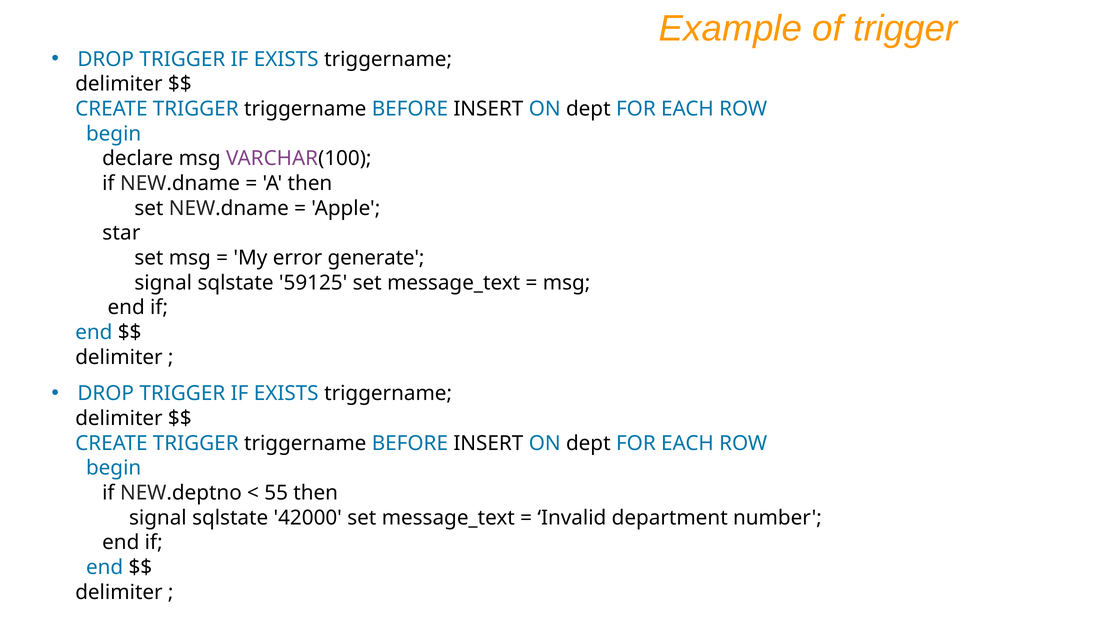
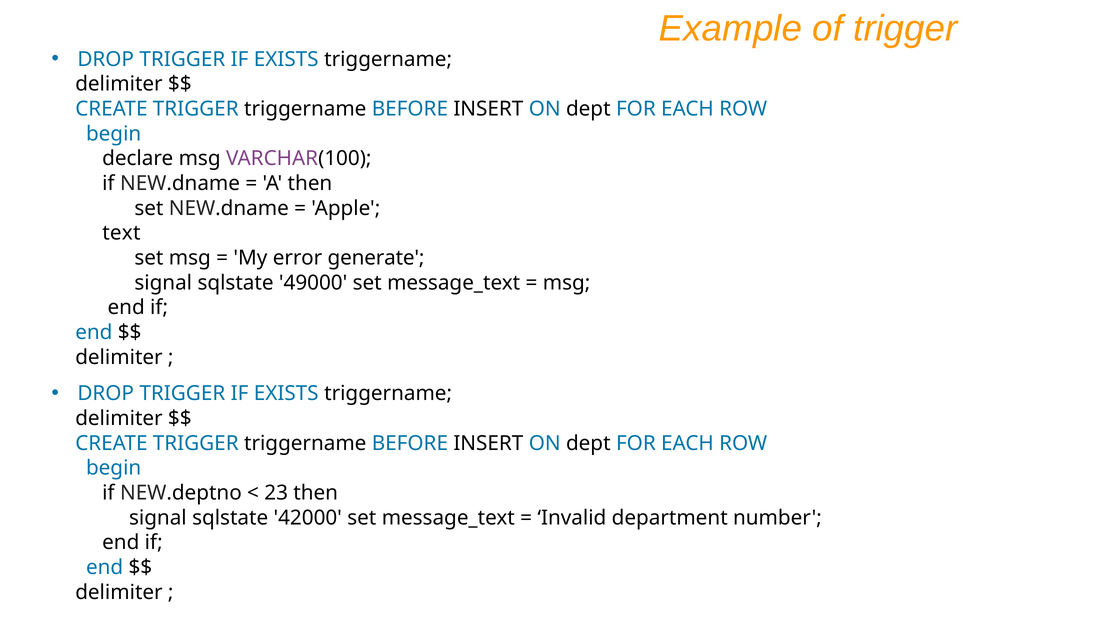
star: star -> text
59125: 59125 -> 49000
55: 55 -> 23
